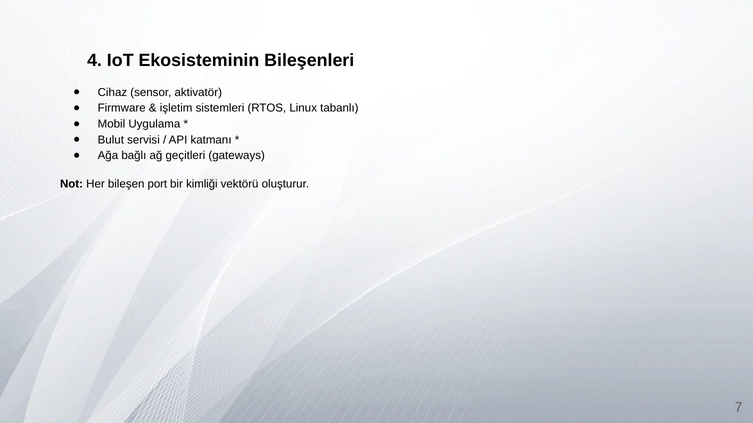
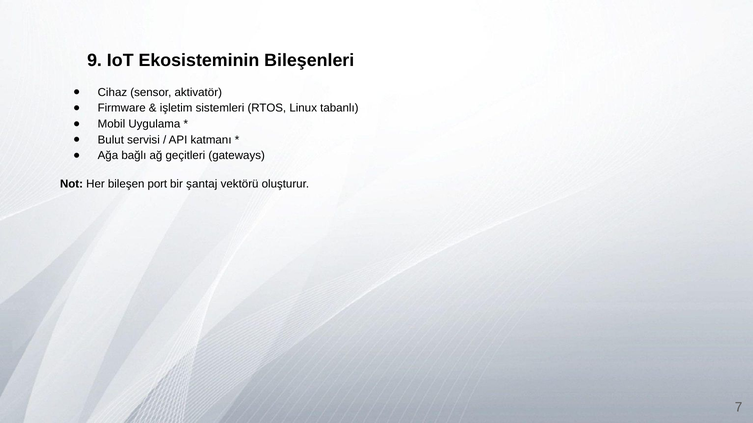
4: 4 -> 9
kimliği: kimliği -> şantaj
